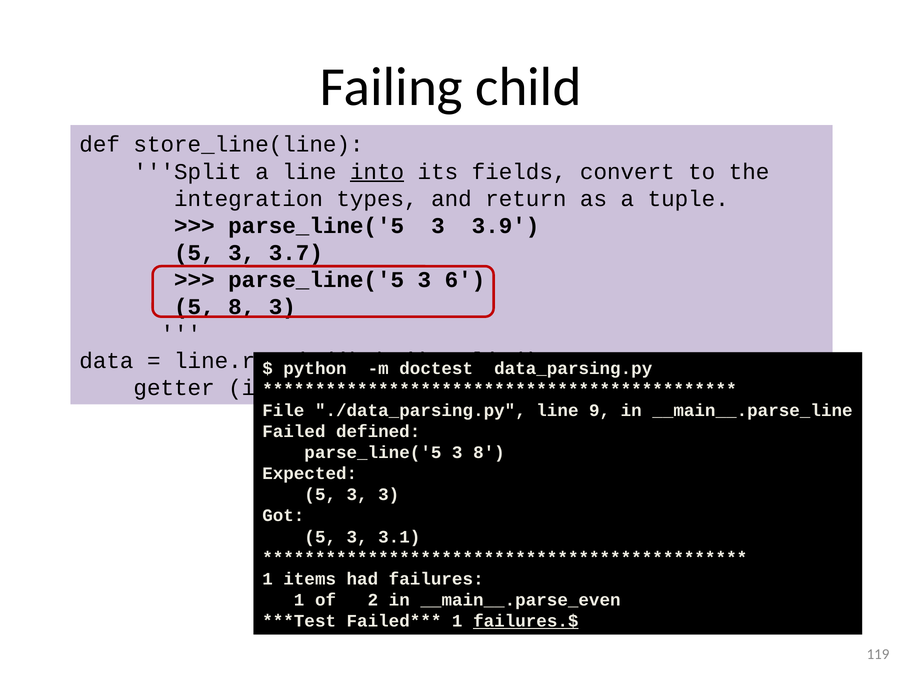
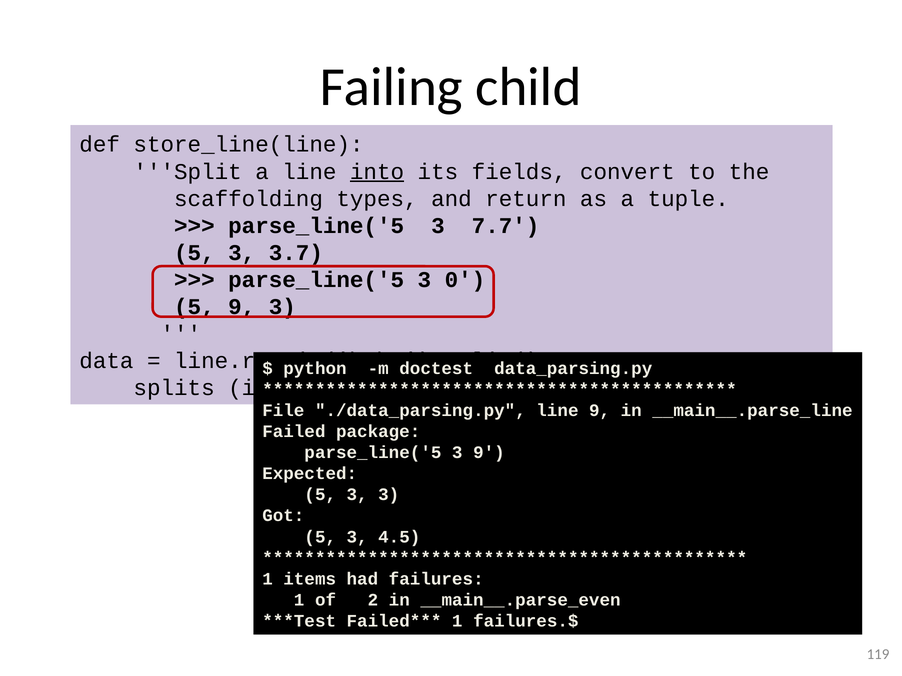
integration: integration -> scaffolding
3.9: 3.9 -> 7.7
6: 6 -> 0
5 8: 8 -> 9
getter: getter -> splits
defined: defined -> package
3 8: 8 -> 9
3.1: 3.1 -> 4.5
failures.$ underline: present -> none
